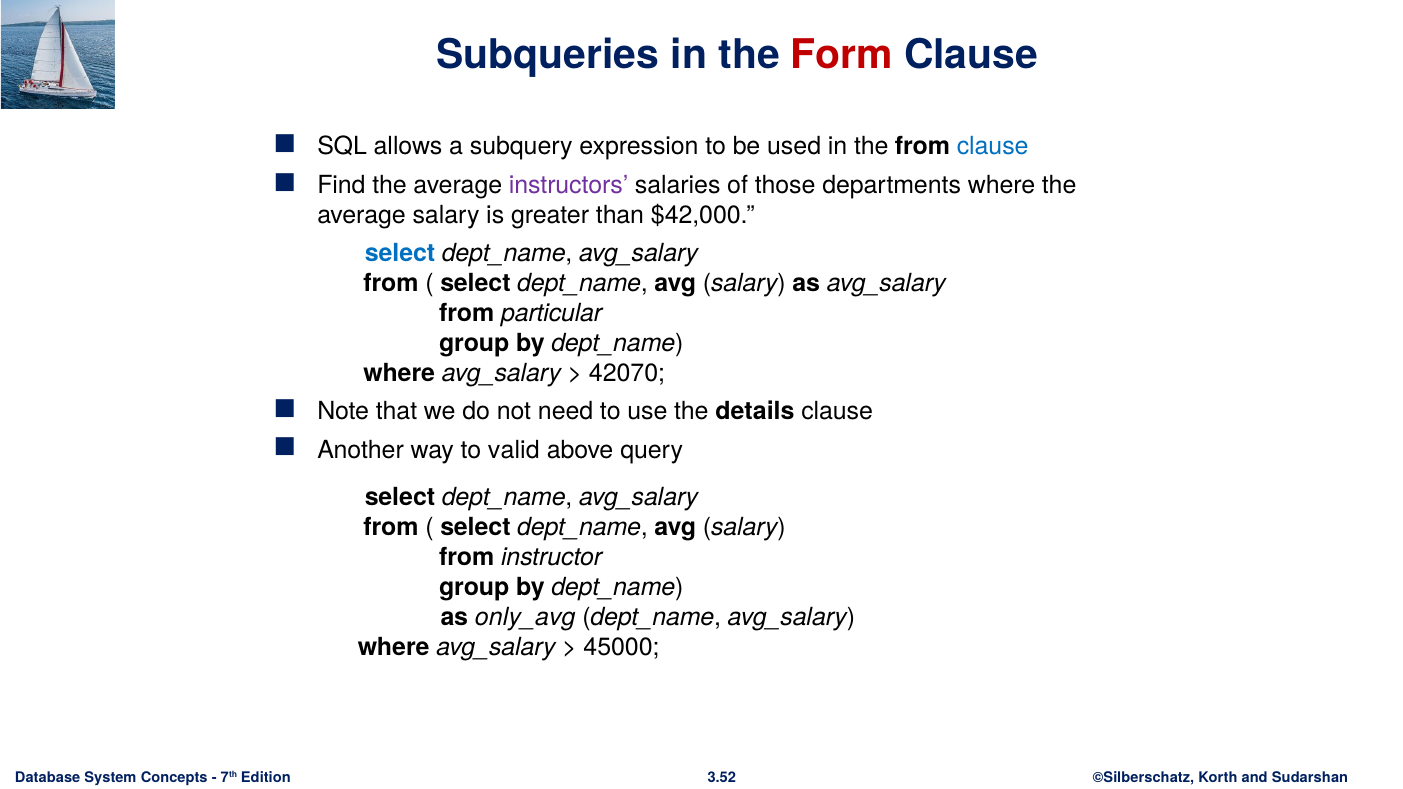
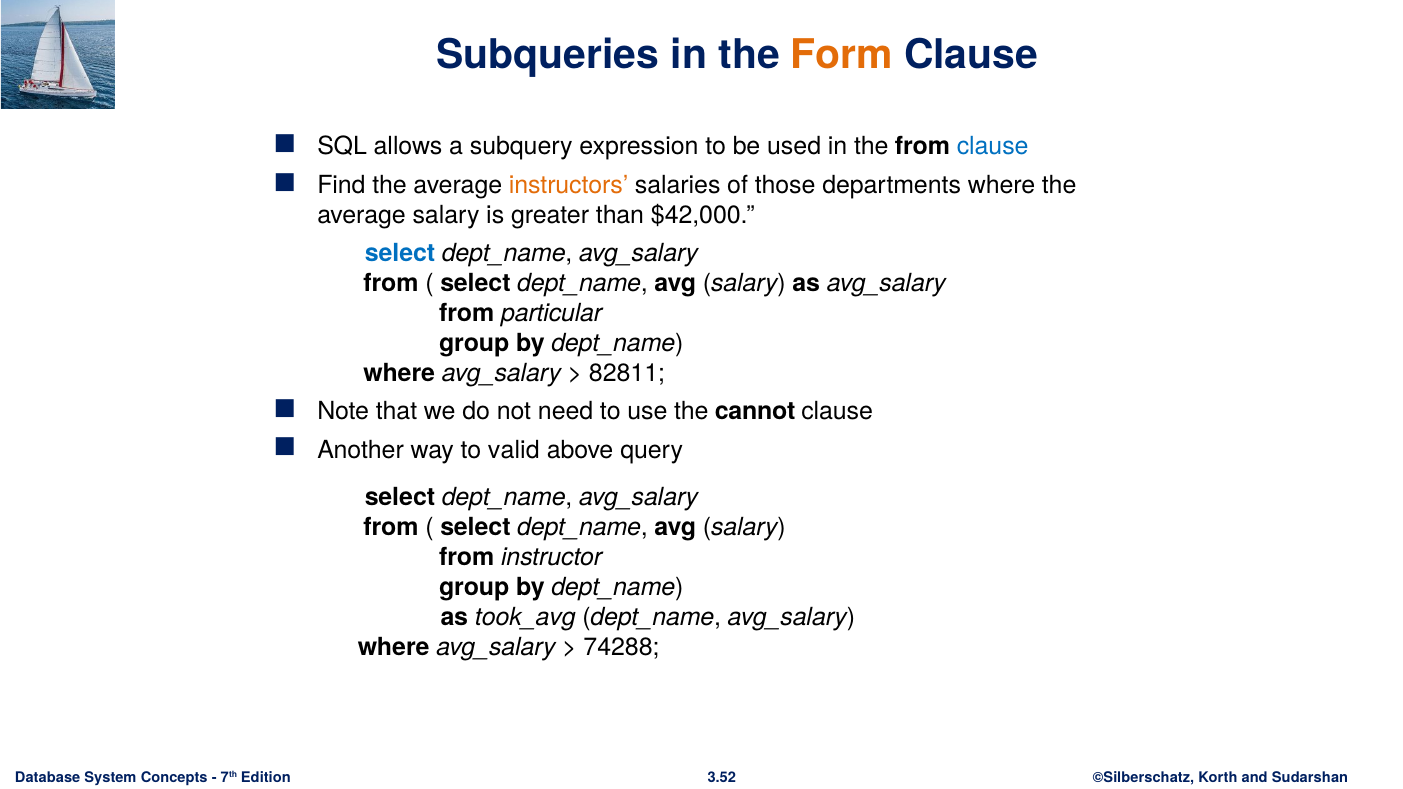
Form colour: red -> orange
instructors colour: purple -> orange
42070: 42070 -> 82811
details: details -> cannot
only_avg: only_avg -> took_avg
45000: 45000 -> 74288
